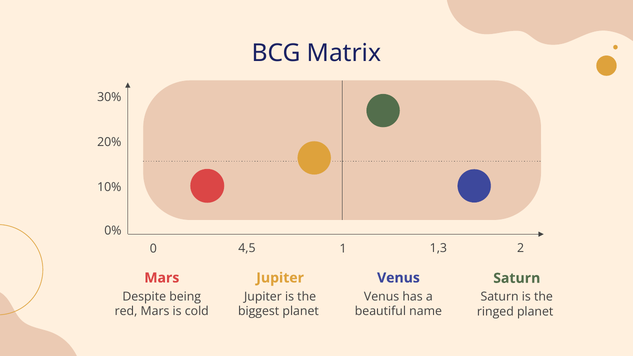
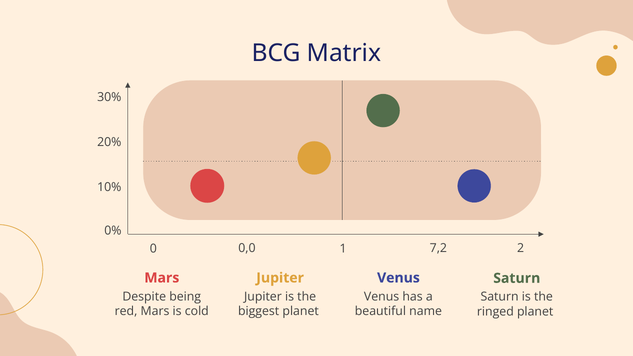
4,5: 4,5 -> 0,0
1,3: 1,3 -> 7,2
